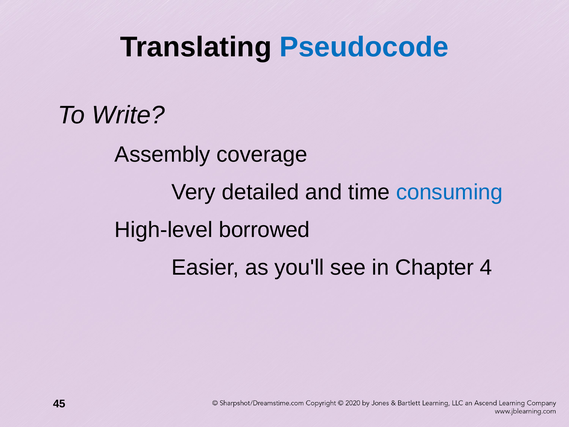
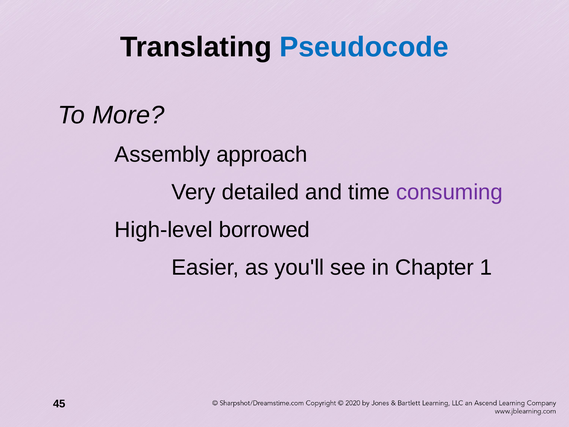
Write: Write -> More
coverage: coverage -> approach
consuming colour: blue -> purple
4: 4 -> 1
